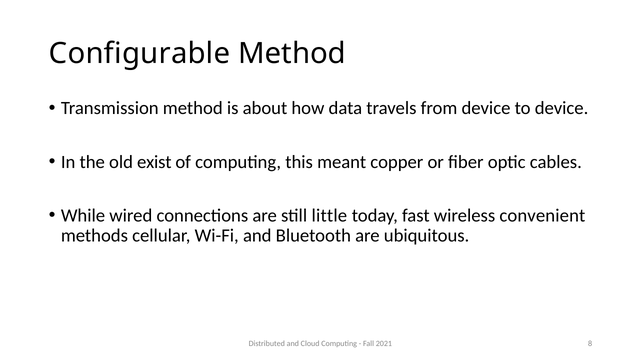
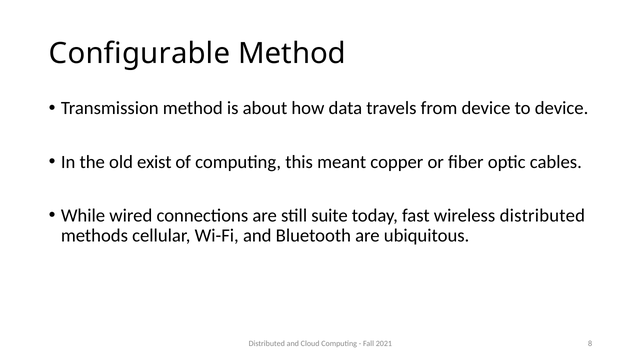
little: little -> suite
wireless convenient: convenient -> distributed
